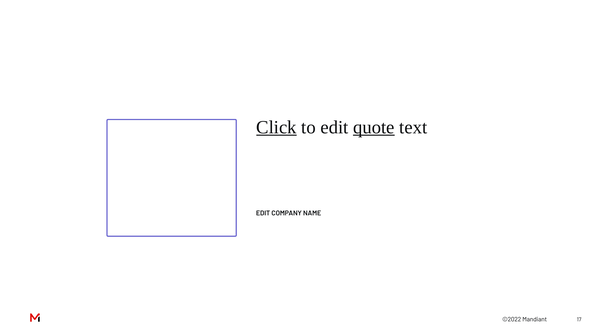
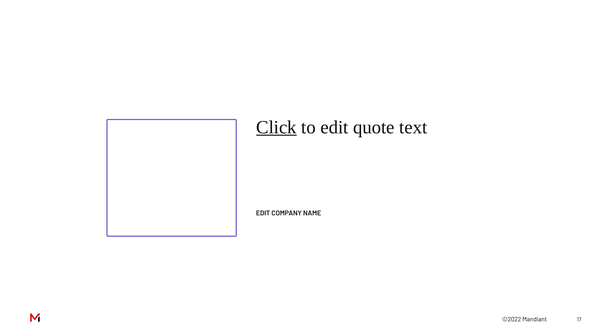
quote underline: present -> none
